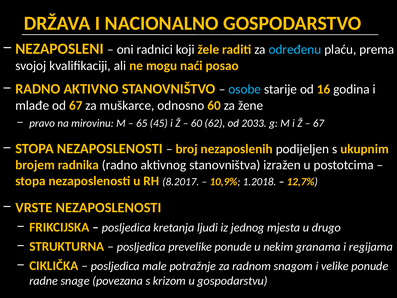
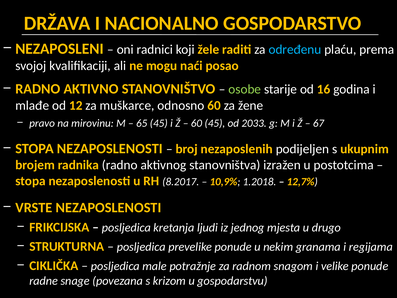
osobe colour: light blue -> light green
od 67: 67 -> 12
60 62: 62 -> 45
